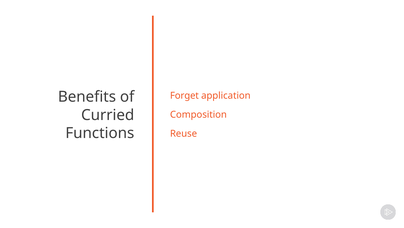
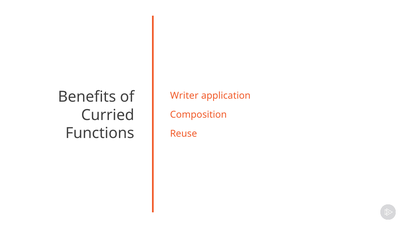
Forget: Forget -> Writer
